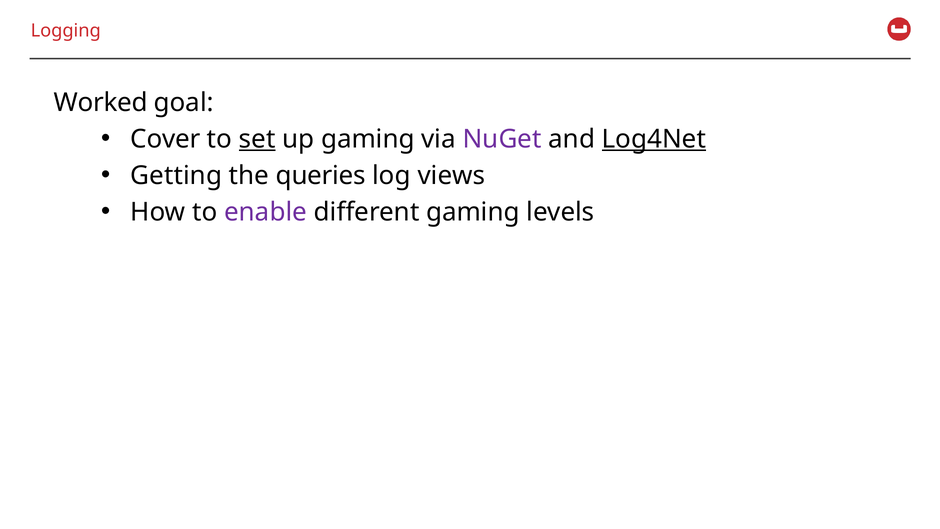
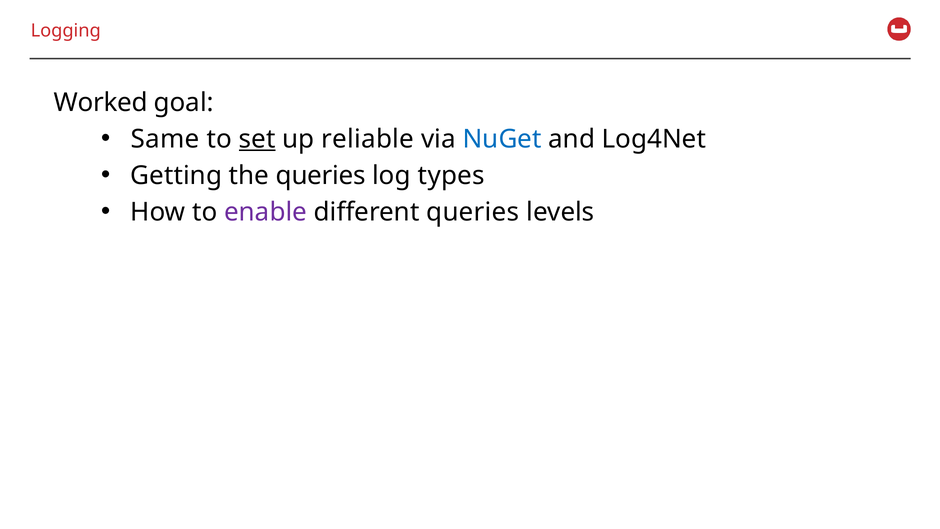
Cover: Cover -> Same
up gaming: gaming -> reliable
NuGet colour: purple -> blue
Log4Net underline: present -> none
views: views -> types
different gaming: gaming -> queries
